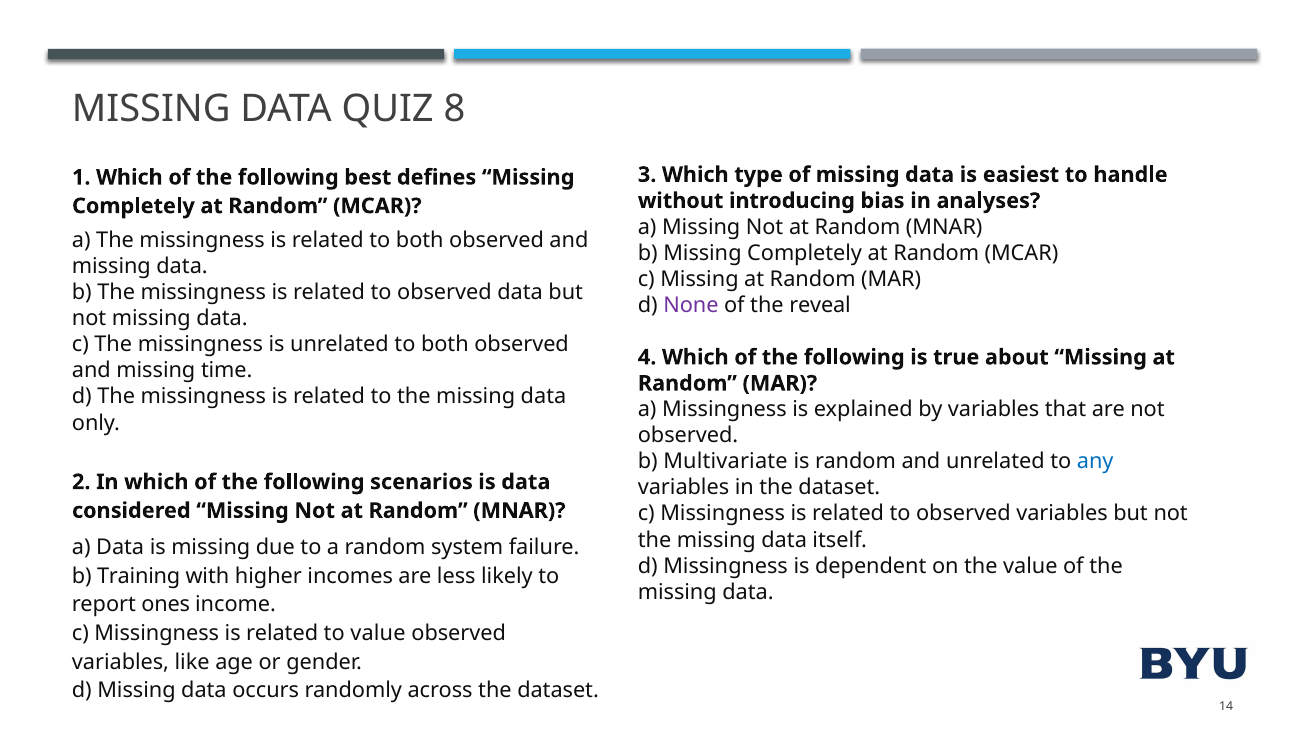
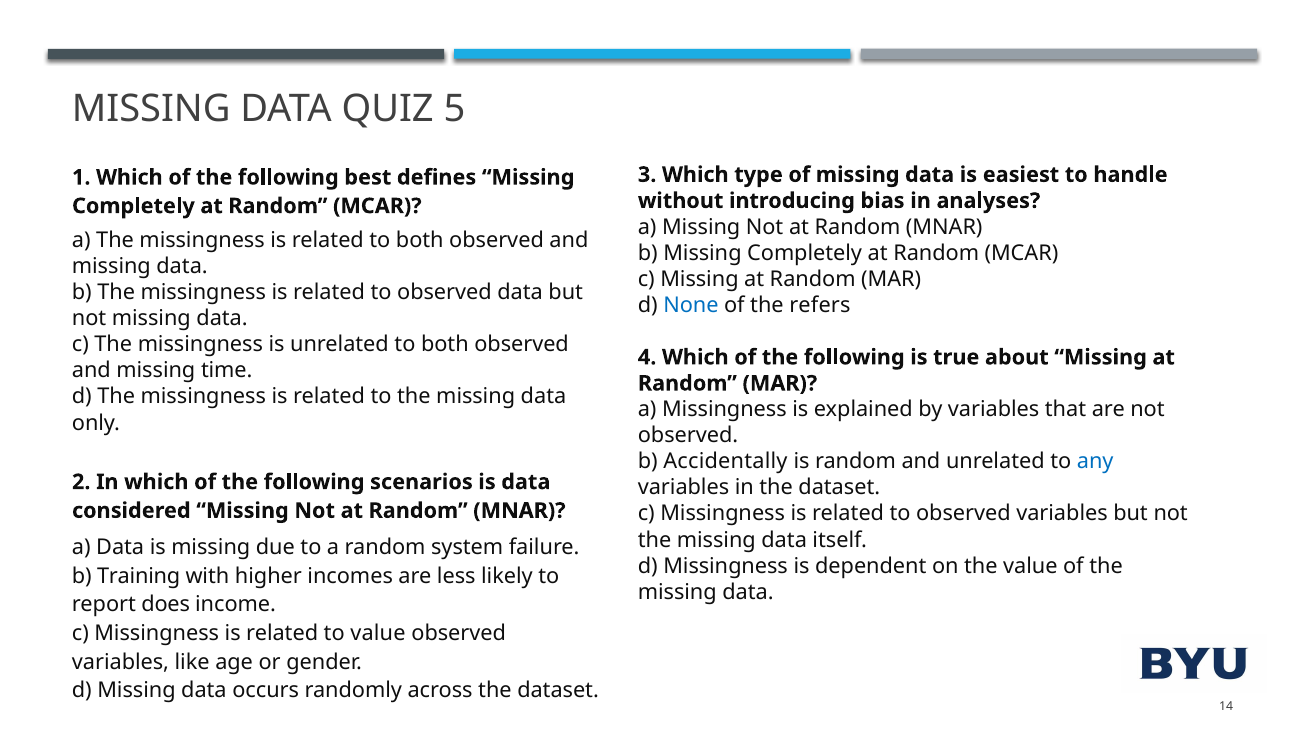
8: 8 -> 5
None colour: purple -> blue
reveal: reveal -> refers
Multivariate: Multivariate -> Accidentally
ones: ones -> does
